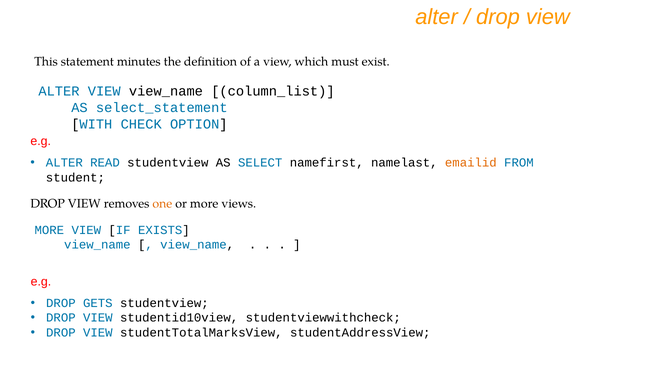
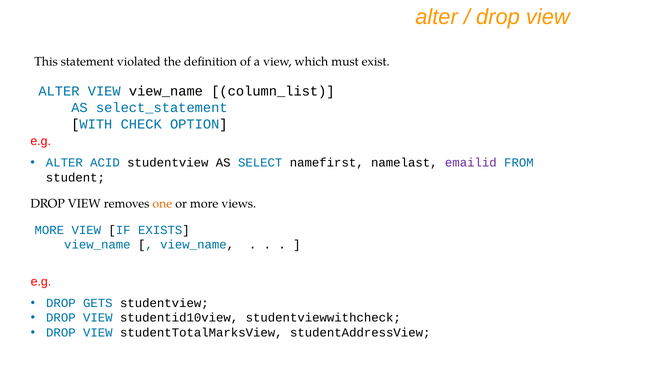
minutes: minutes -> violated
READ: READ -> ACID
emailid colour: orange -> purple
